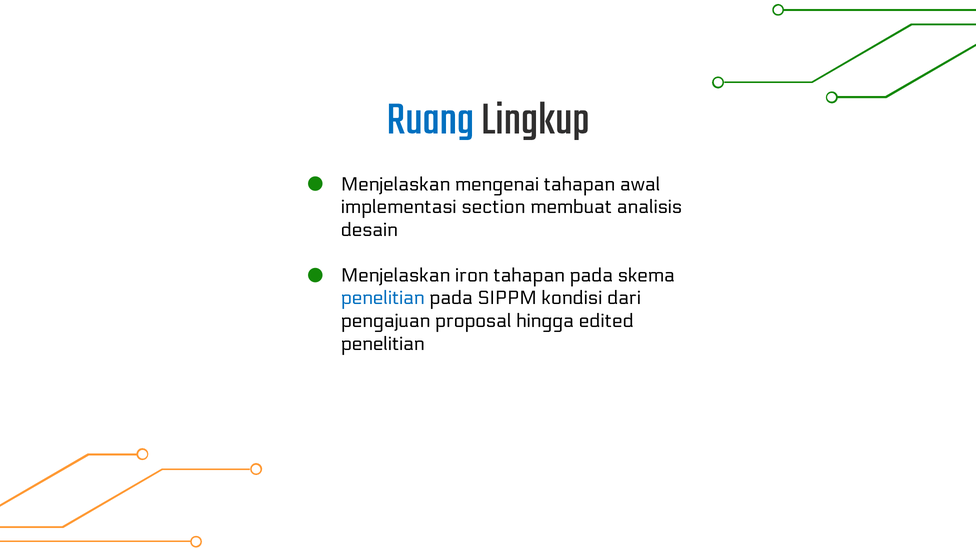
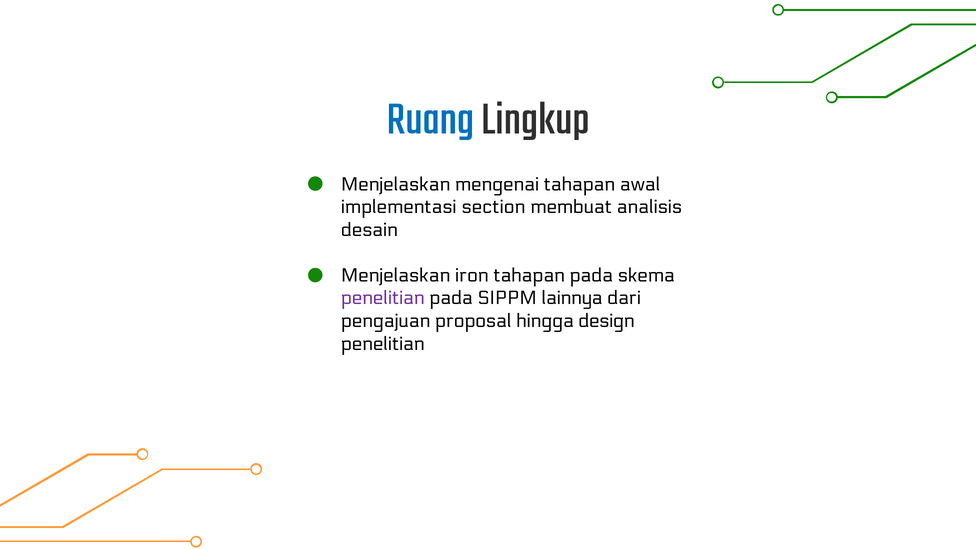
penelitian at (383, 298) colour: blue -> purple
kondisi: kondisi -> lainnya
edited: edited -> design
